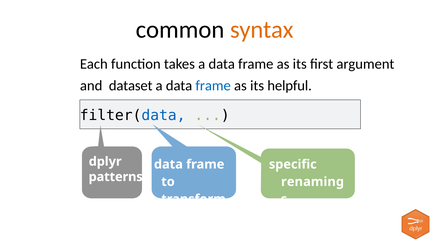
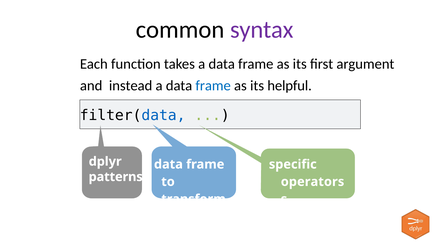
syntax colour: orange -> purple
dataset: dataset -> instead
renaming: renaming -> operators
